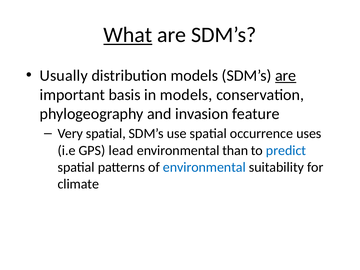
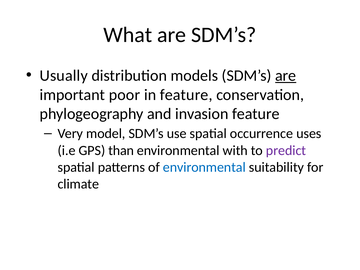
What underline: present -> none
basis: basis -> poor
in models: models -> feature
Very spatial: spatial -> model
lead: lead -> than
than: than -> with
predict colour: blue -> purple
